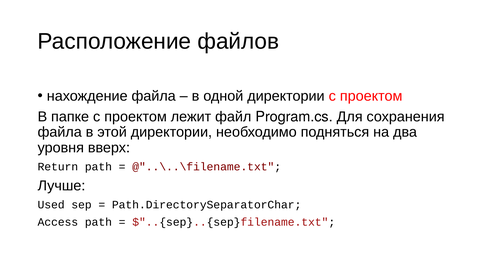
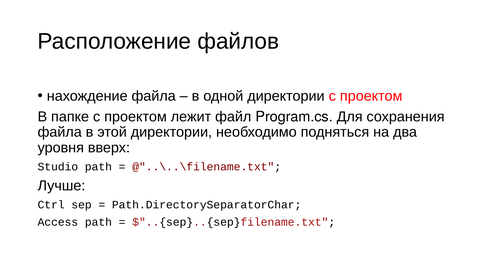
Return: Return -> Studio
Used: Used -> Ctrl
